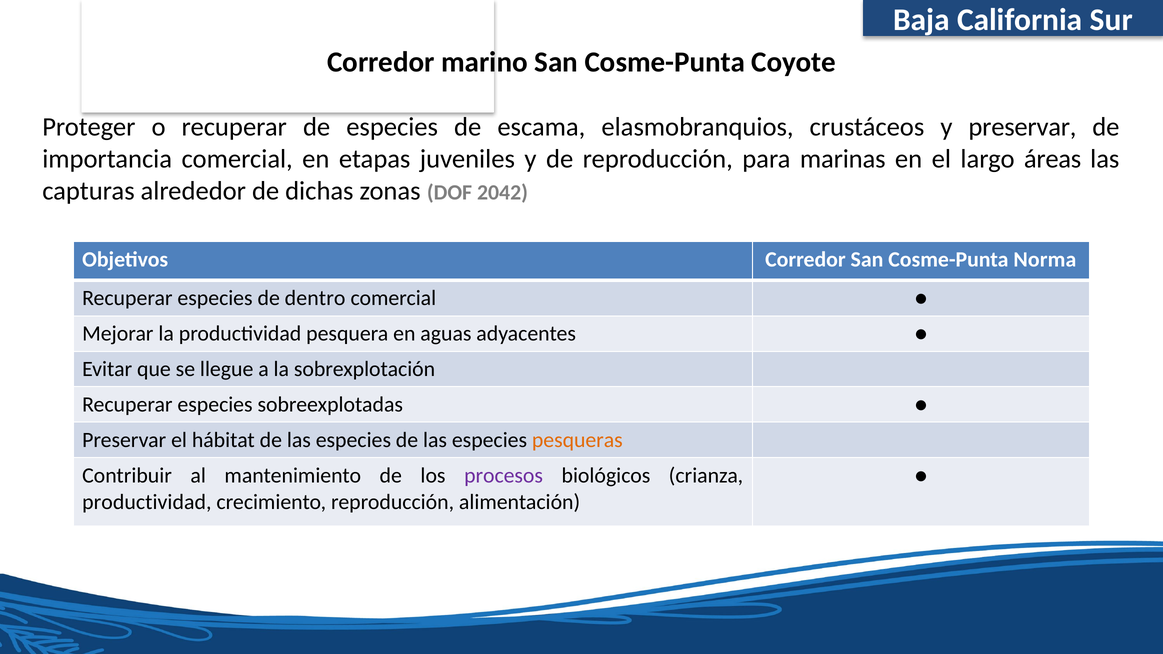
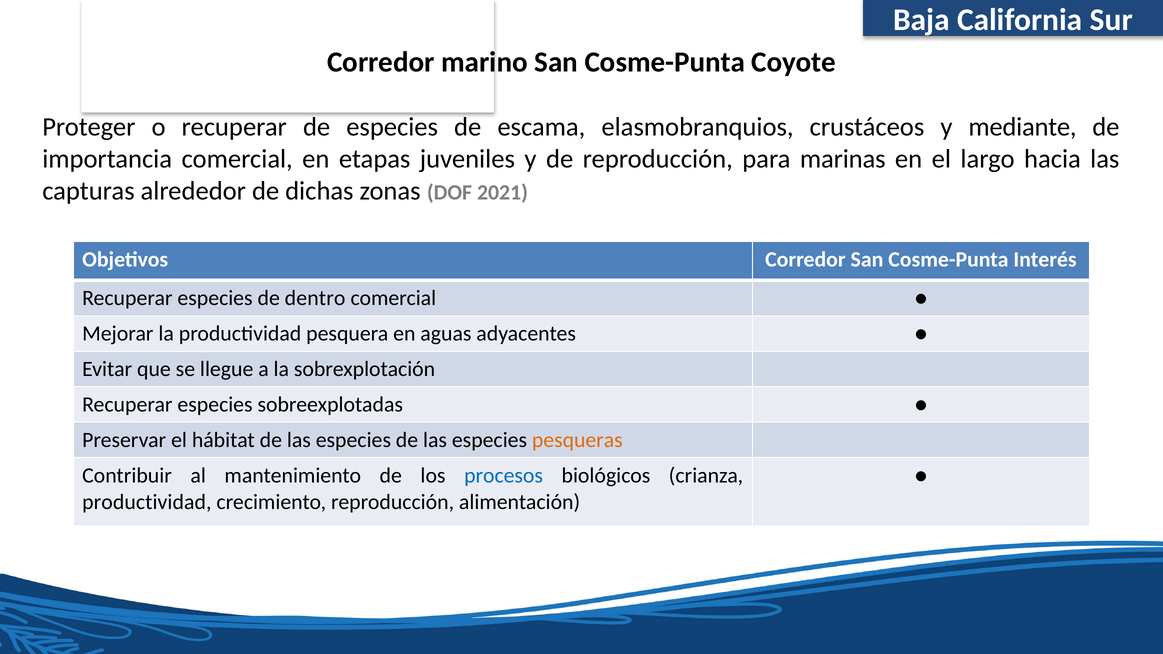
y preservar: preservar -> mediante
áreas: áreas -> hacia
2042: 2042 -> 2021
Norma: Norma -> Interés
procesos colour: purple -> blue
